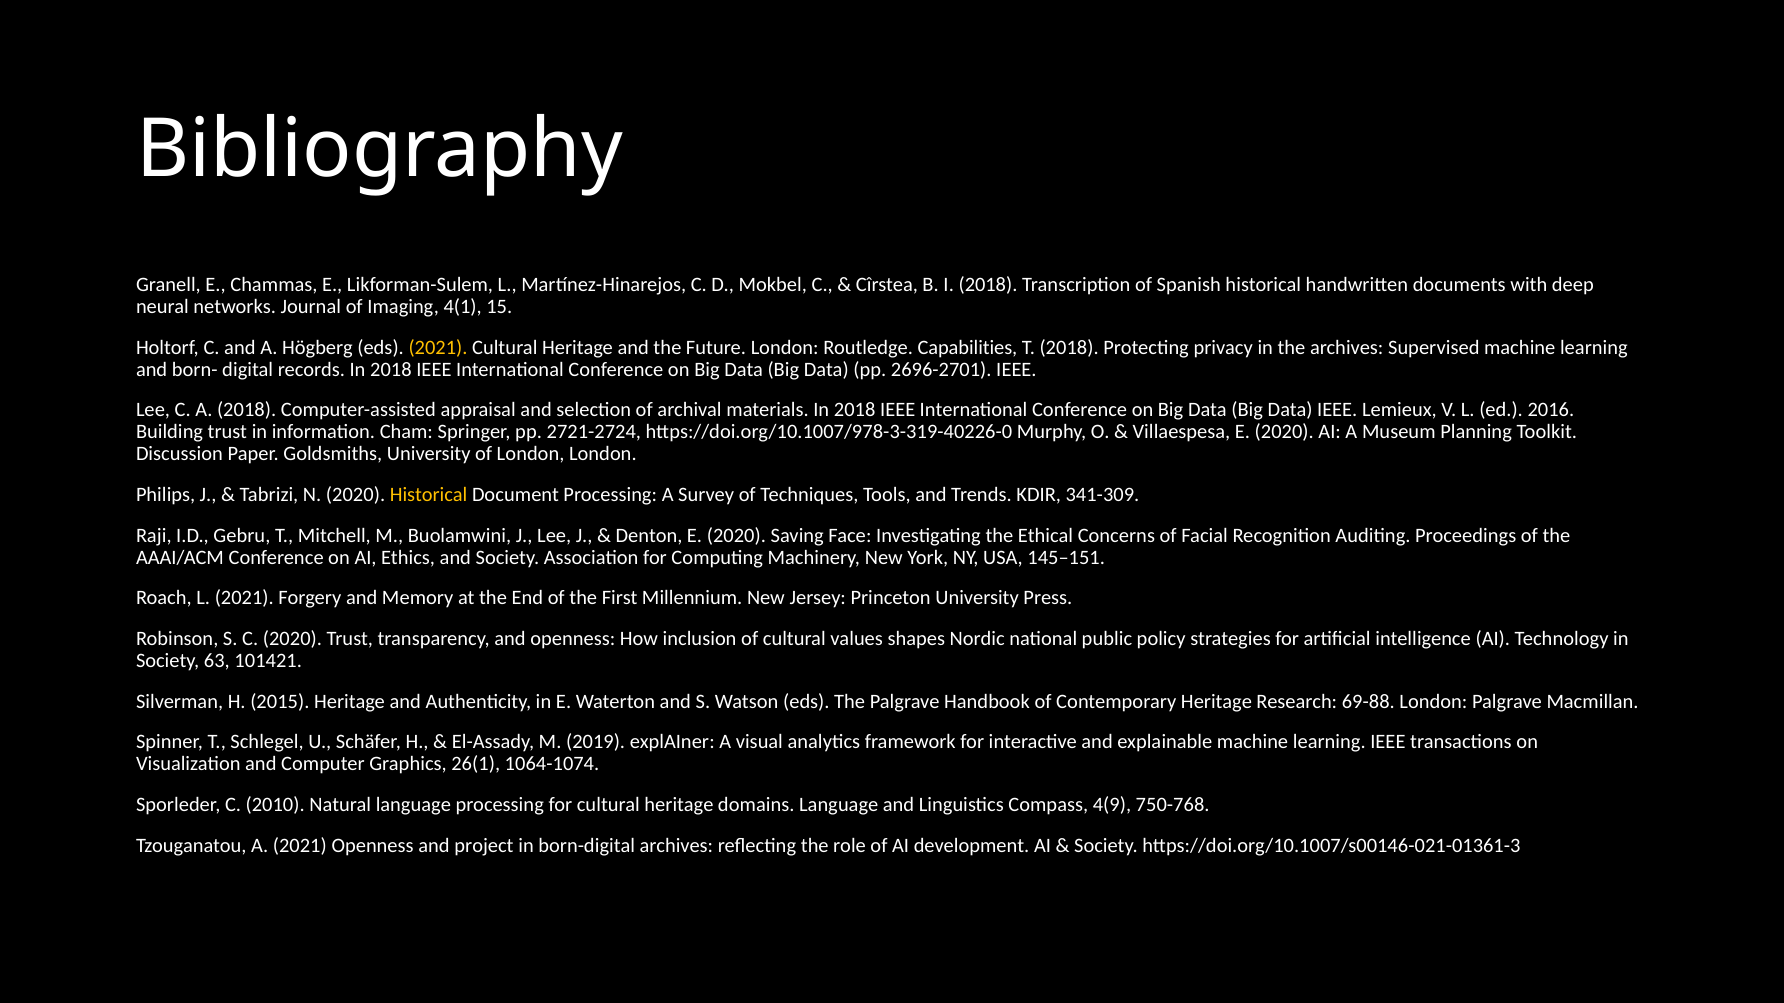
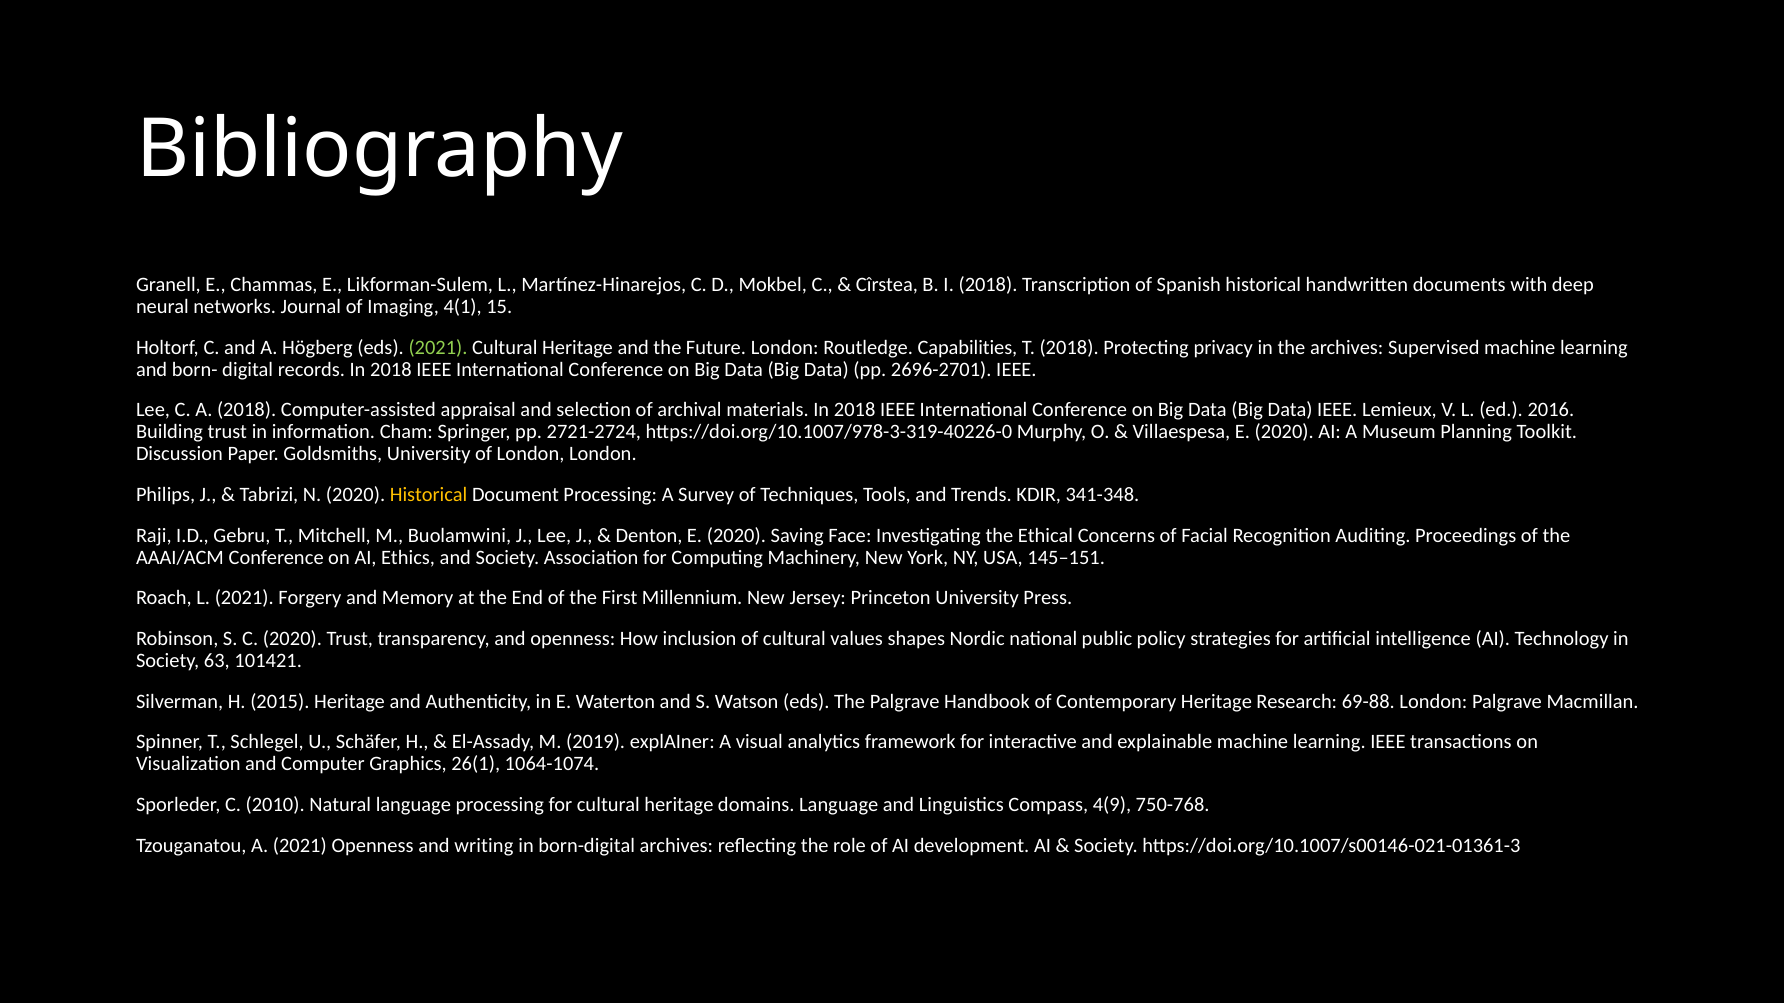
2021 at (438, 348) colour: yellow -> light green
341-309: 341-309 -> 341-348
project: project -> writing
